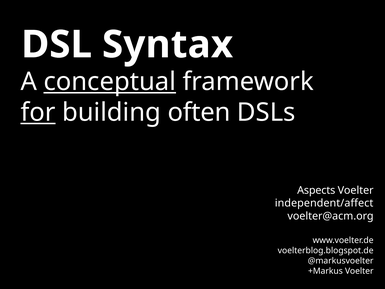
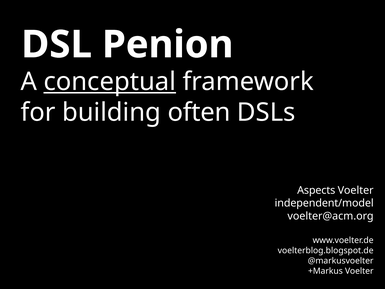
Syntax: Syntax -> Penion
for underline: present -> none
independent/affect: independent/affect -> independent/model
